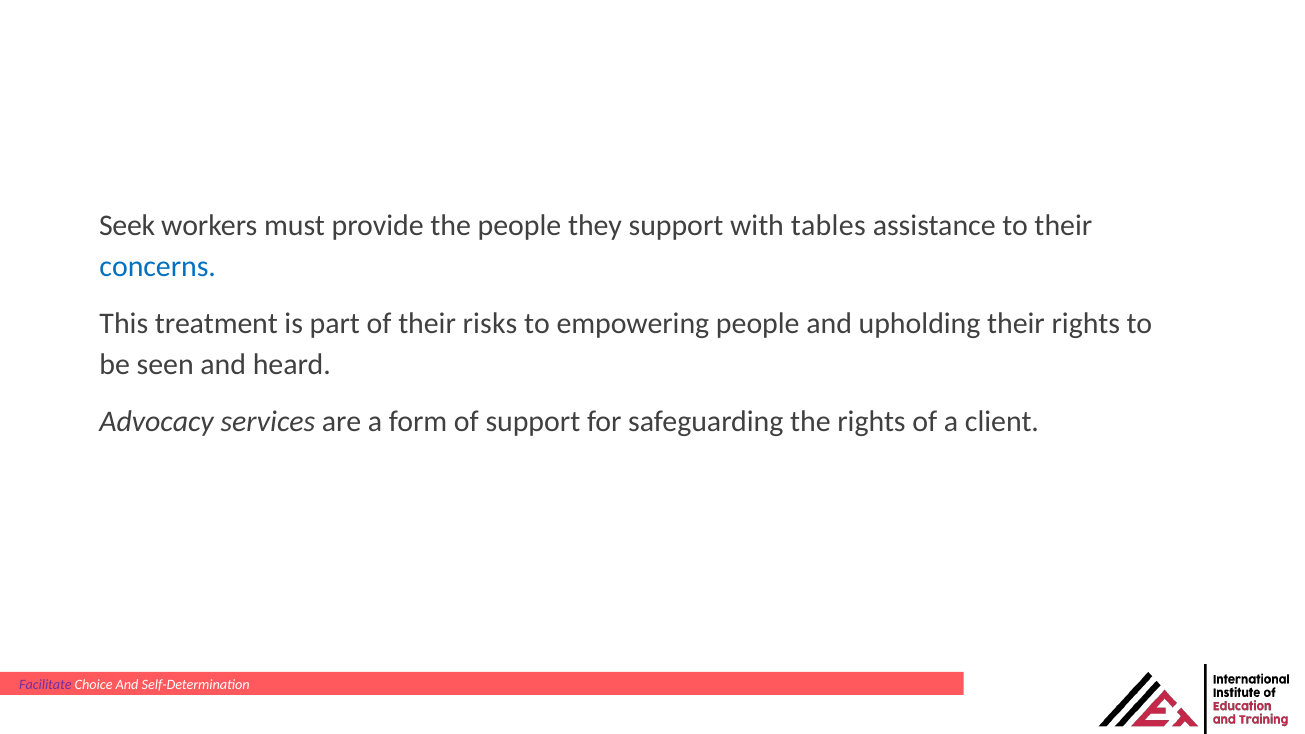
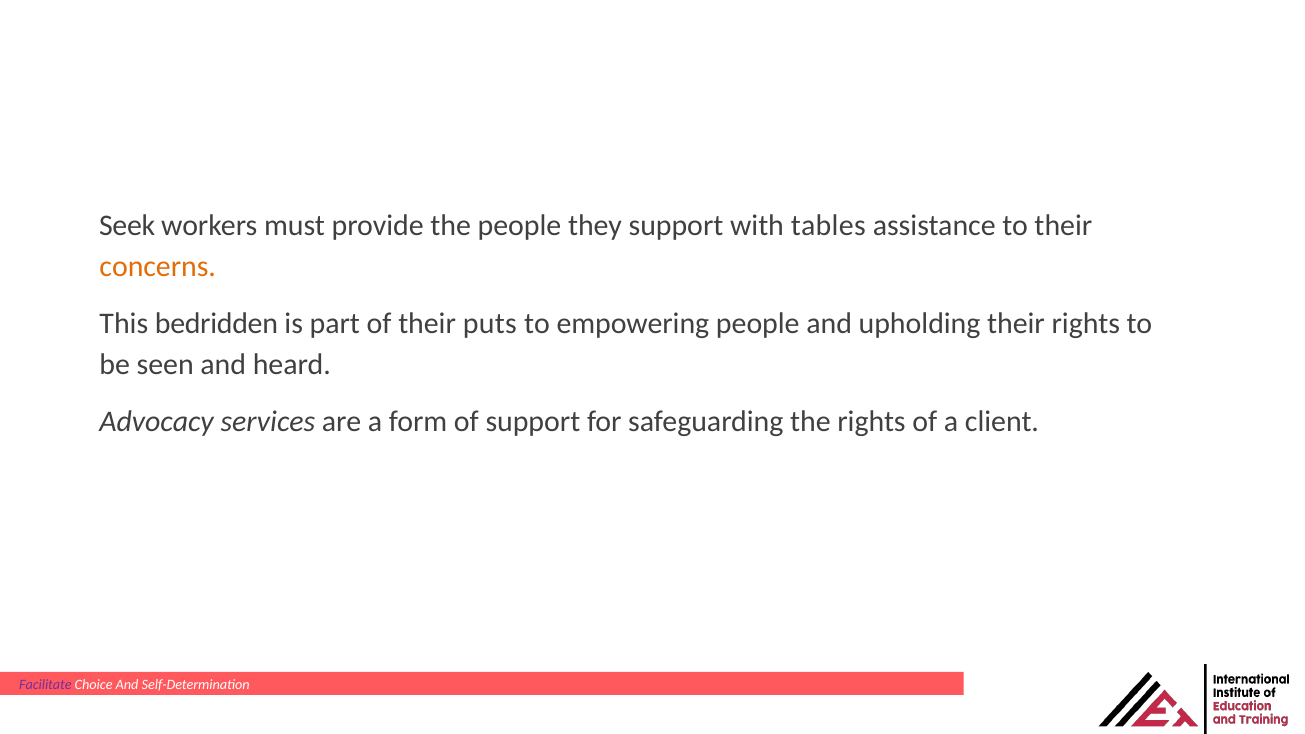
concerns colour: blue -> orange
treatment: treatment -> bedridden
risks: risks -> puts
